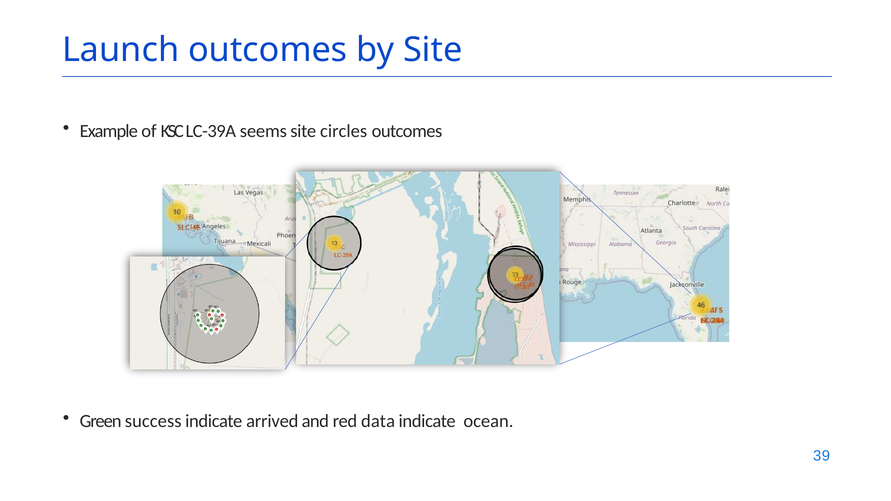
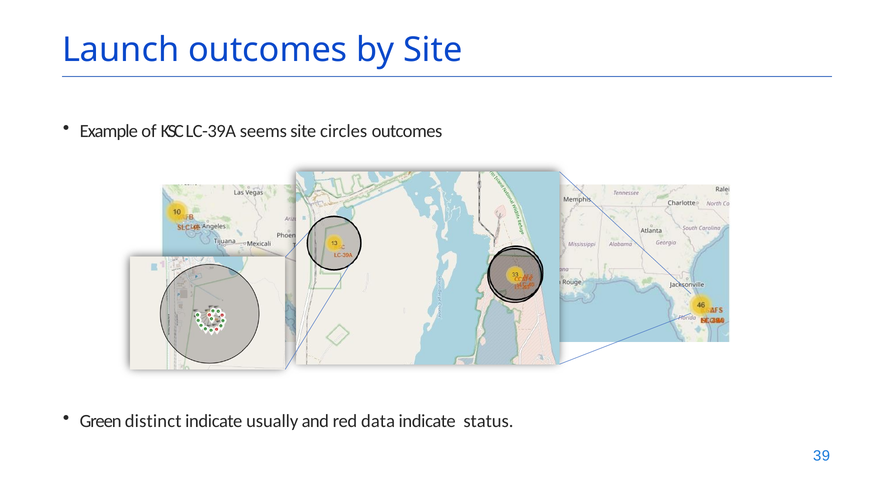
success: success -> distinct
arrived: arrived -> usually
ocean: ocean -> status
